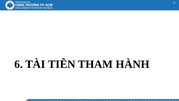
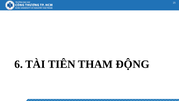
HÀNH: HÀNH -> ĐỘNG
